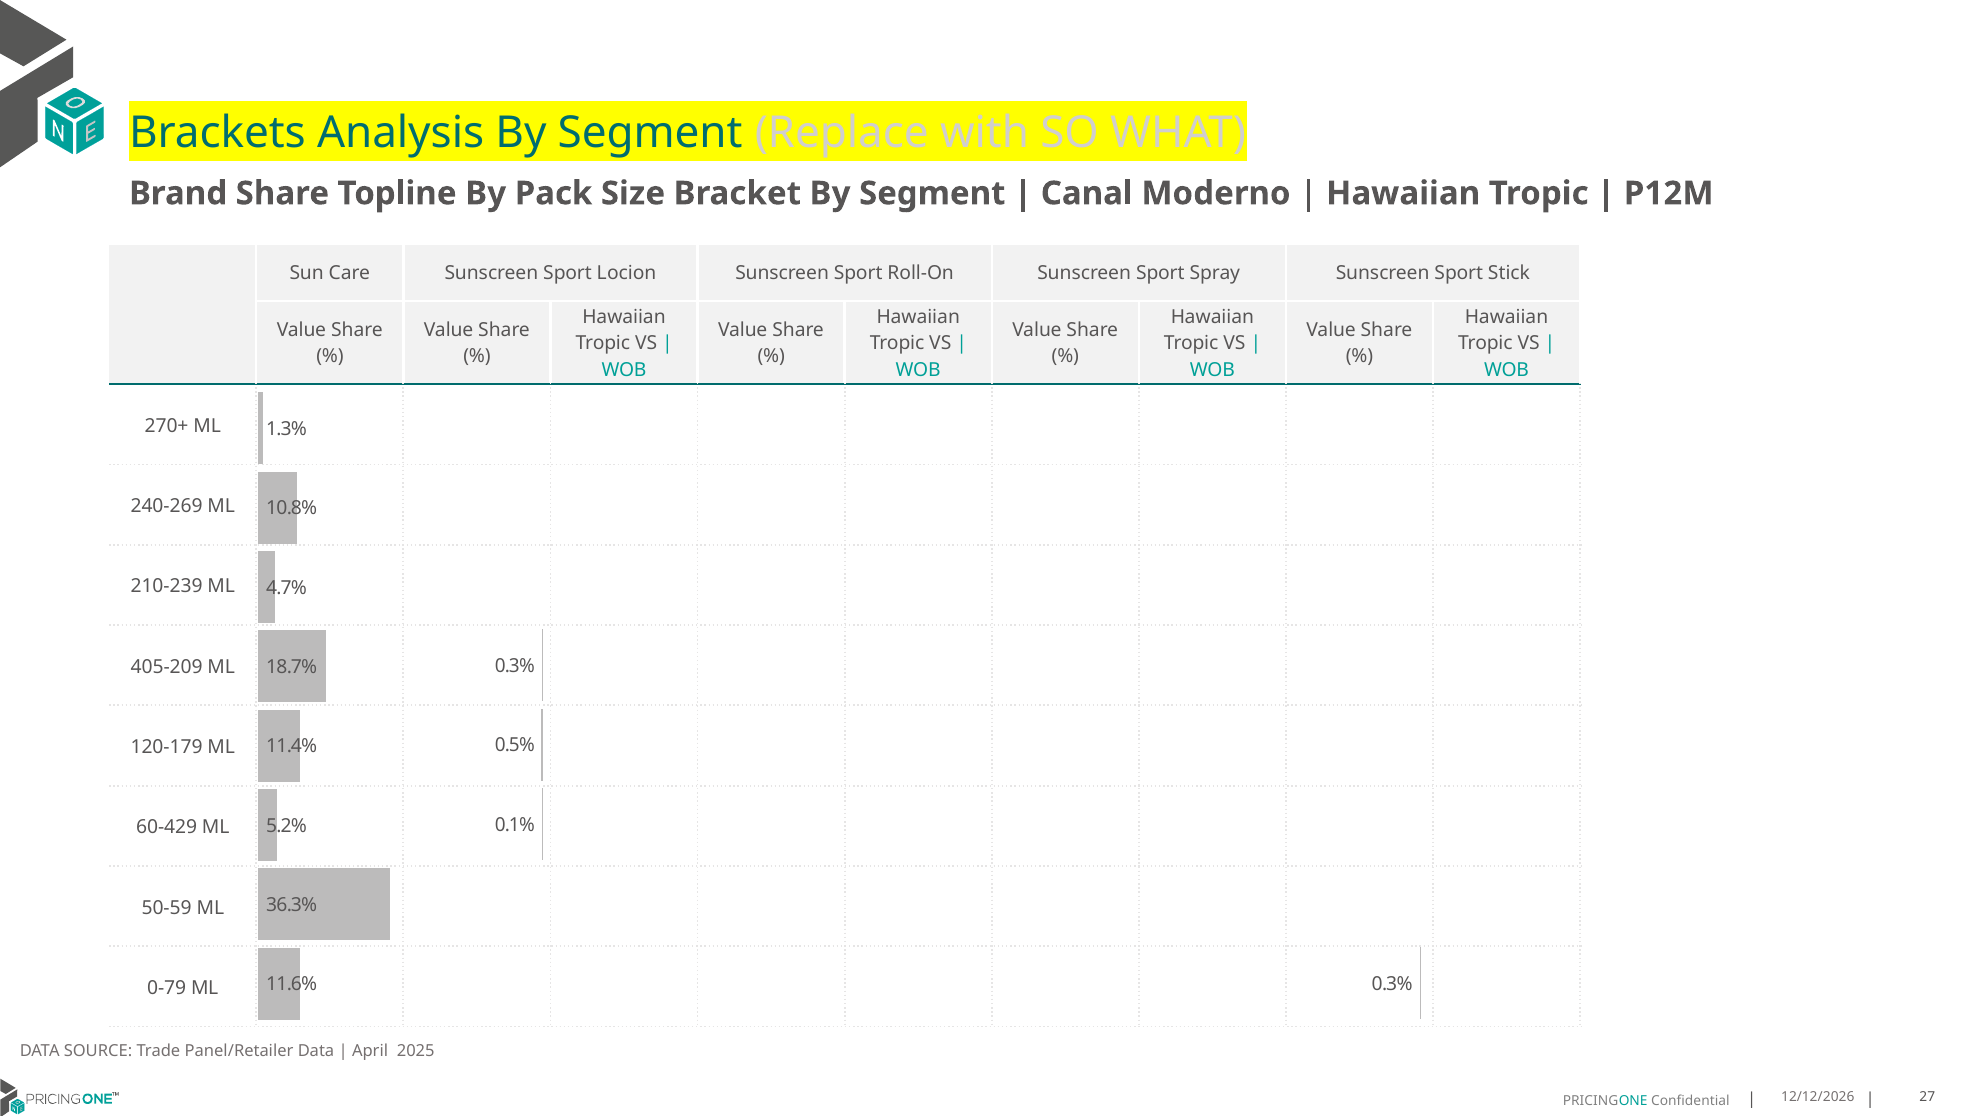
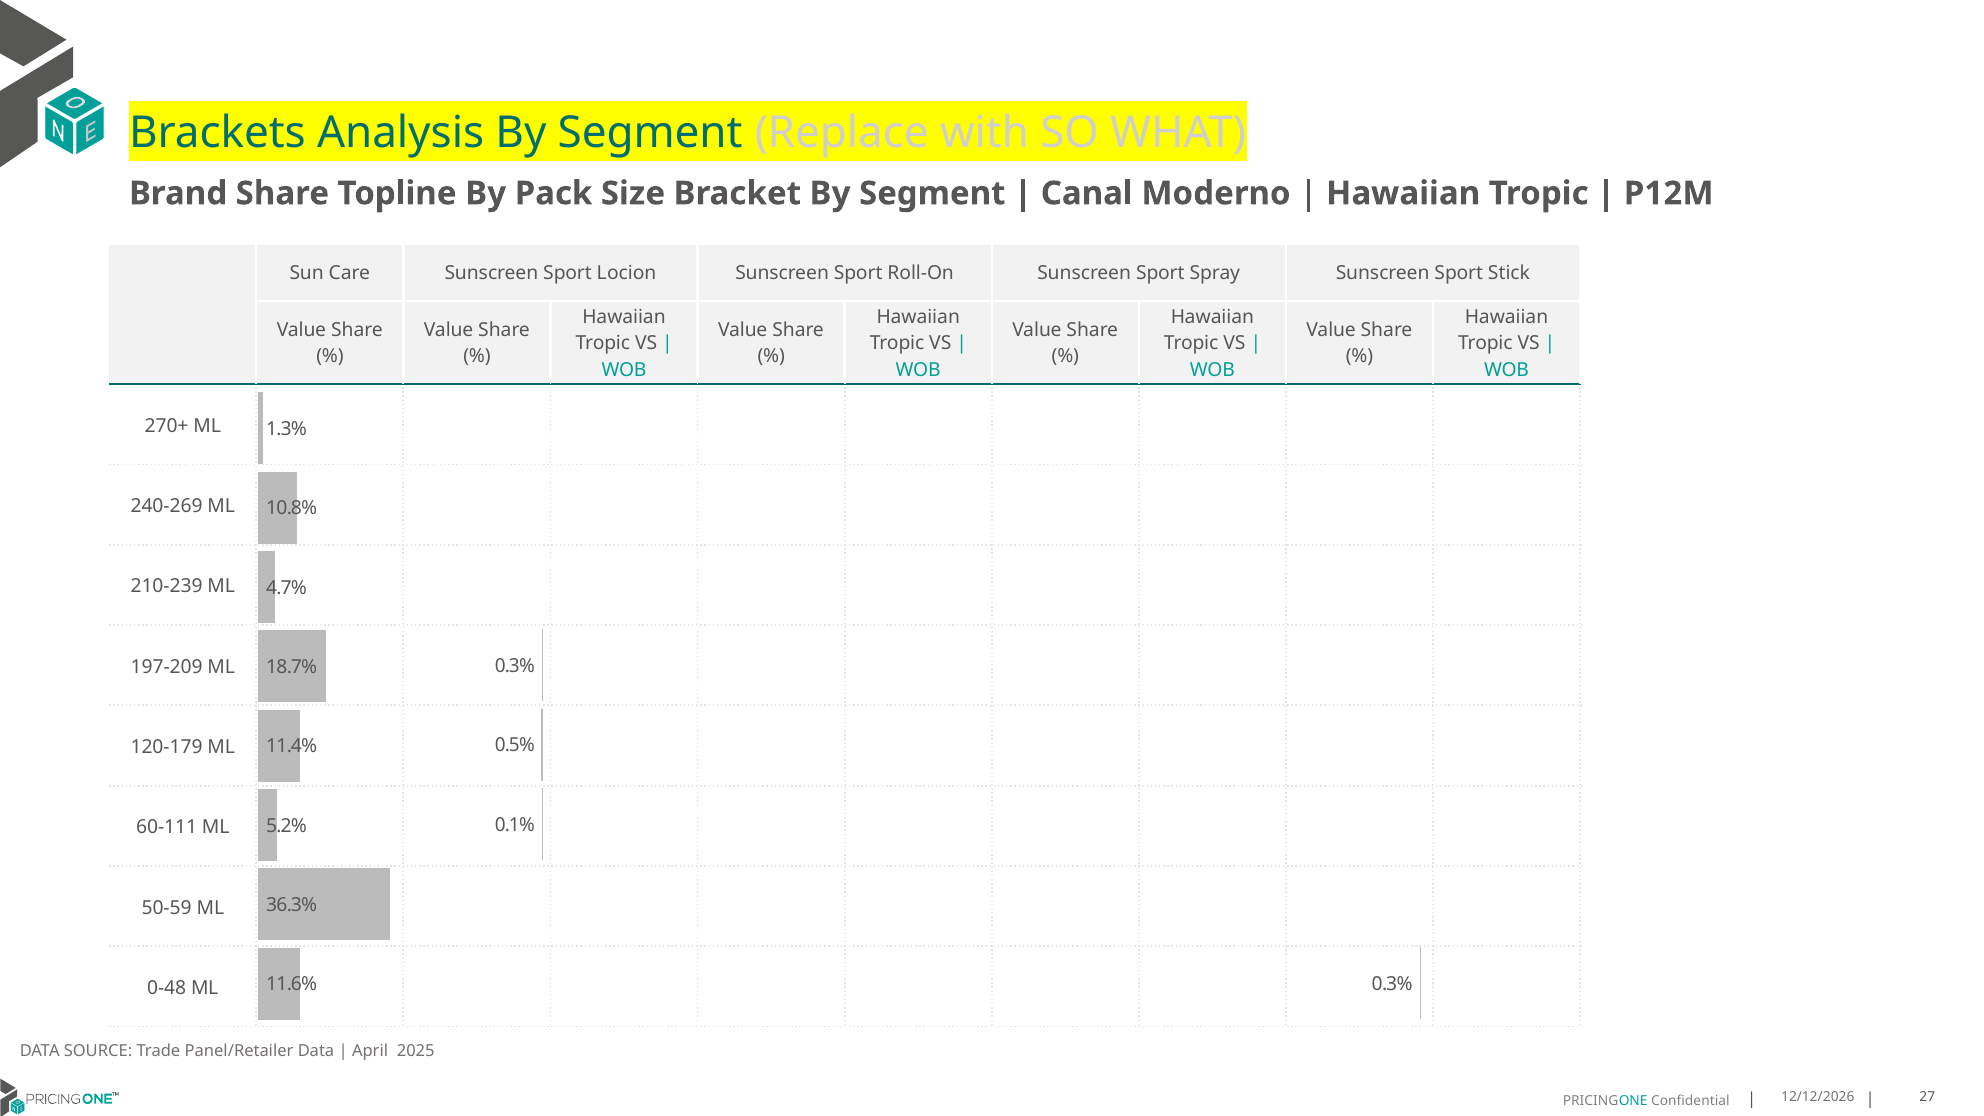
405-209: 405-209 -> 197-209
60-429: 60-429 -> 60-111
0-79: 0-79 -> 0-48
